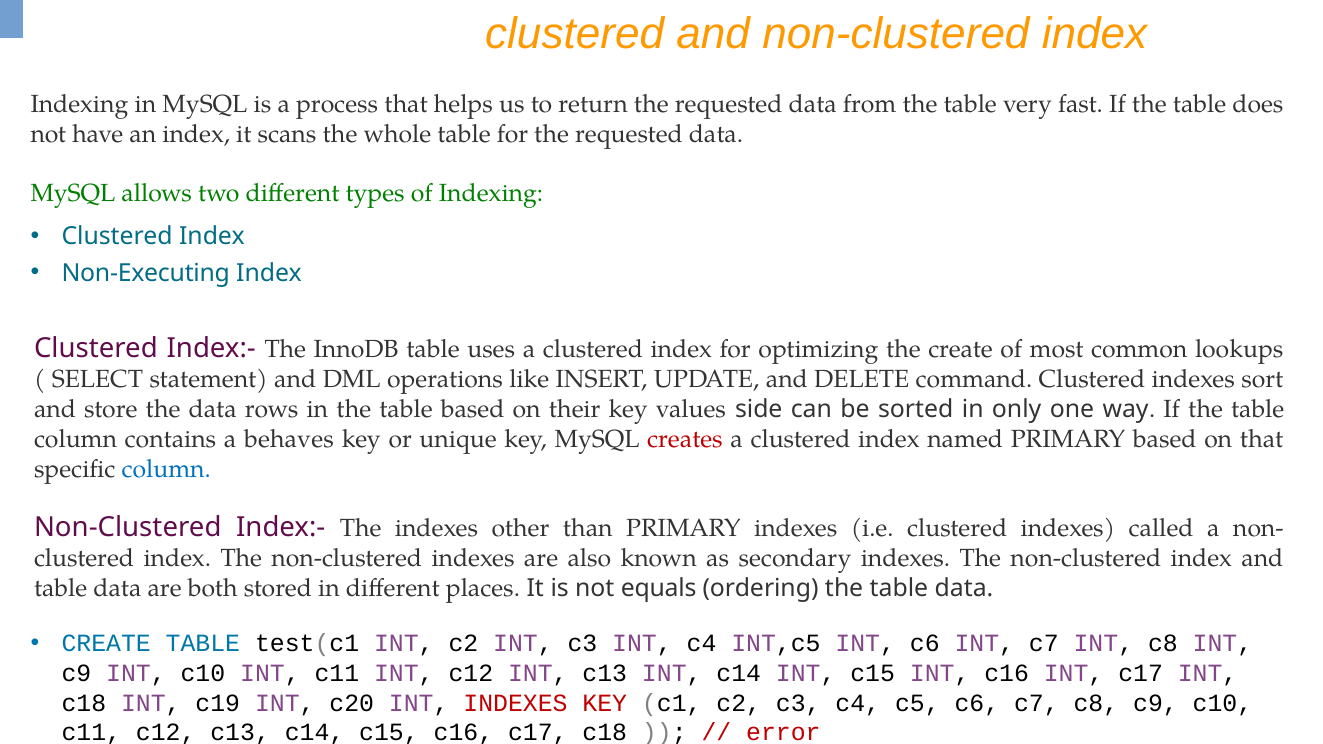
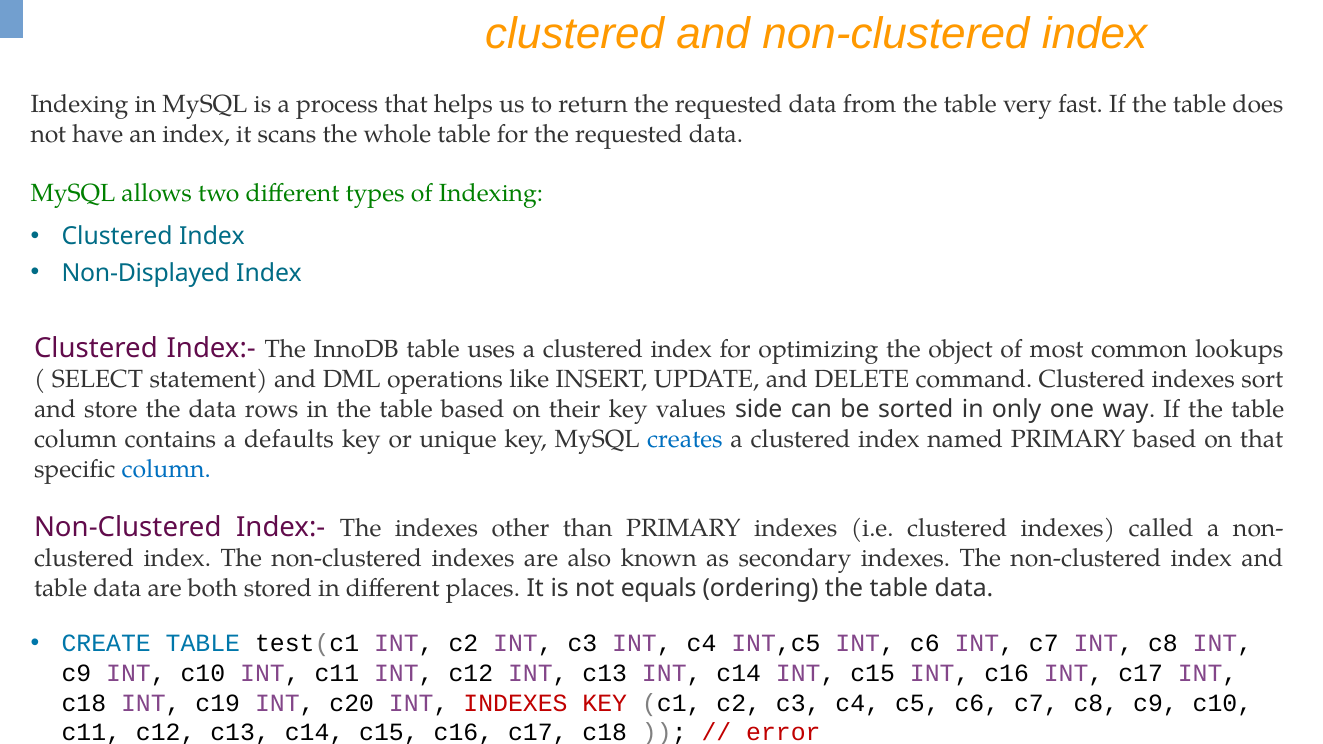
Non-Executing: Non-Executing -> Non-Displayed
the create: create -> object
behaves: behaves -> defaults
creates colour: red -> blue
